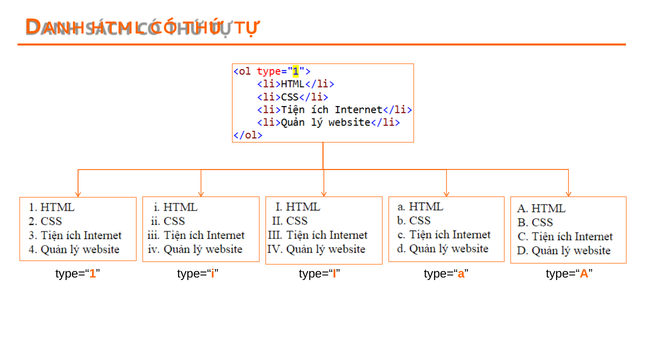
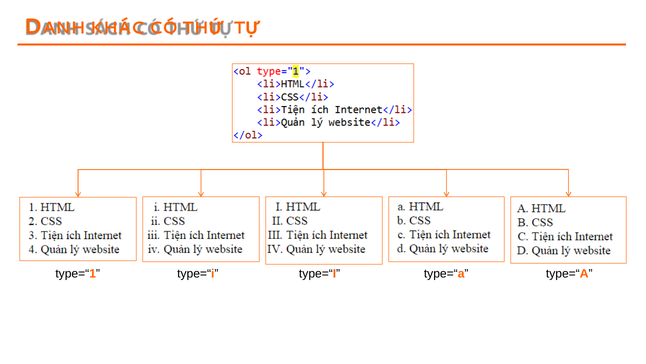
HTML: HTML -> KHÁC
